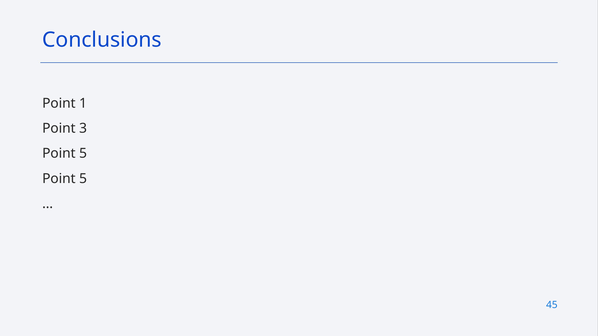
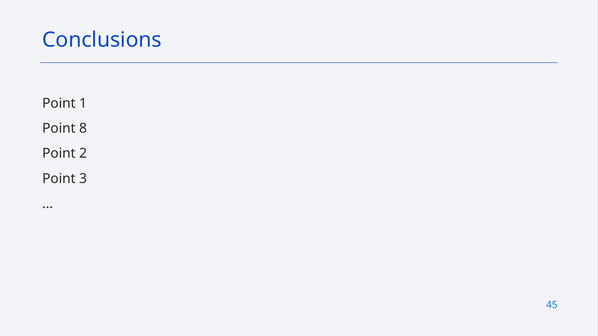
3: 3 -> 8
5 at (83, 154): 5 -> 2
5 at (83, 179): 5 -> 3
